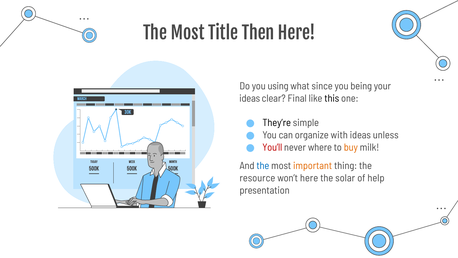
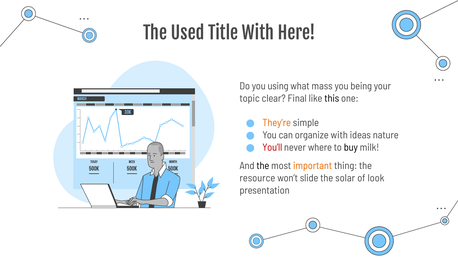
Most at (188, 33): Most -> Used
Title Then: Then -> With
since: since -> mass
ideas at (250, 98): ideas -> topic
They’re colour: black -> orange
unless: unless -> nature
buy colour: orange -> black
the at (263, 166) colour: blue -> black
won’t here: here -> slide
help: help -> look
